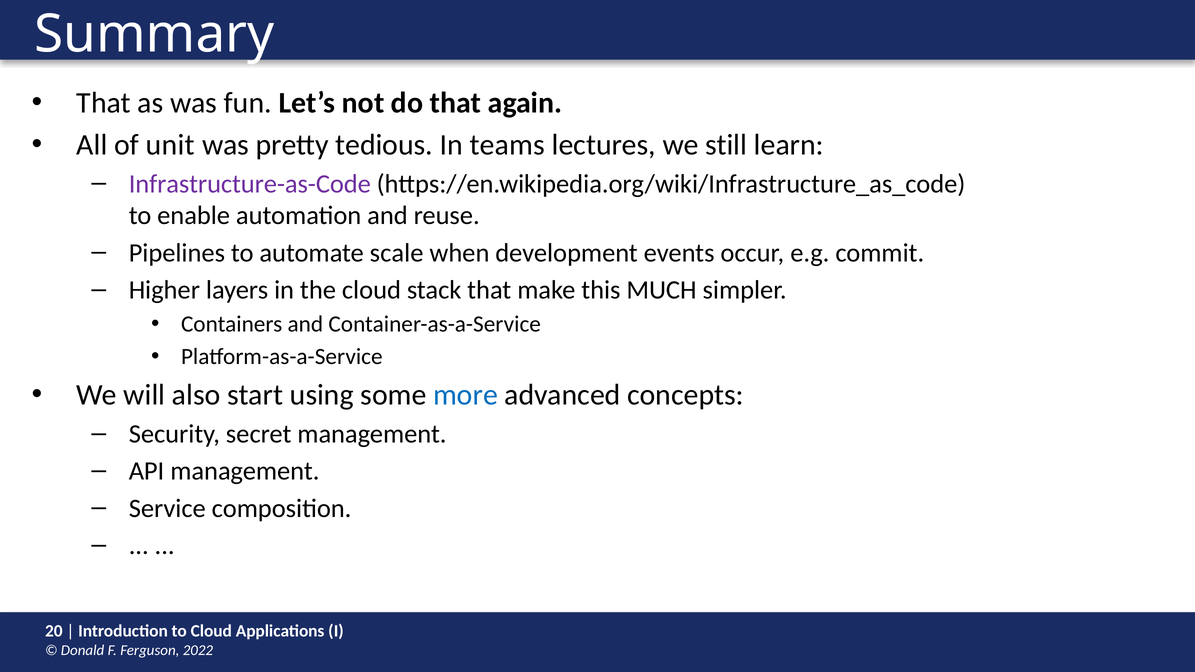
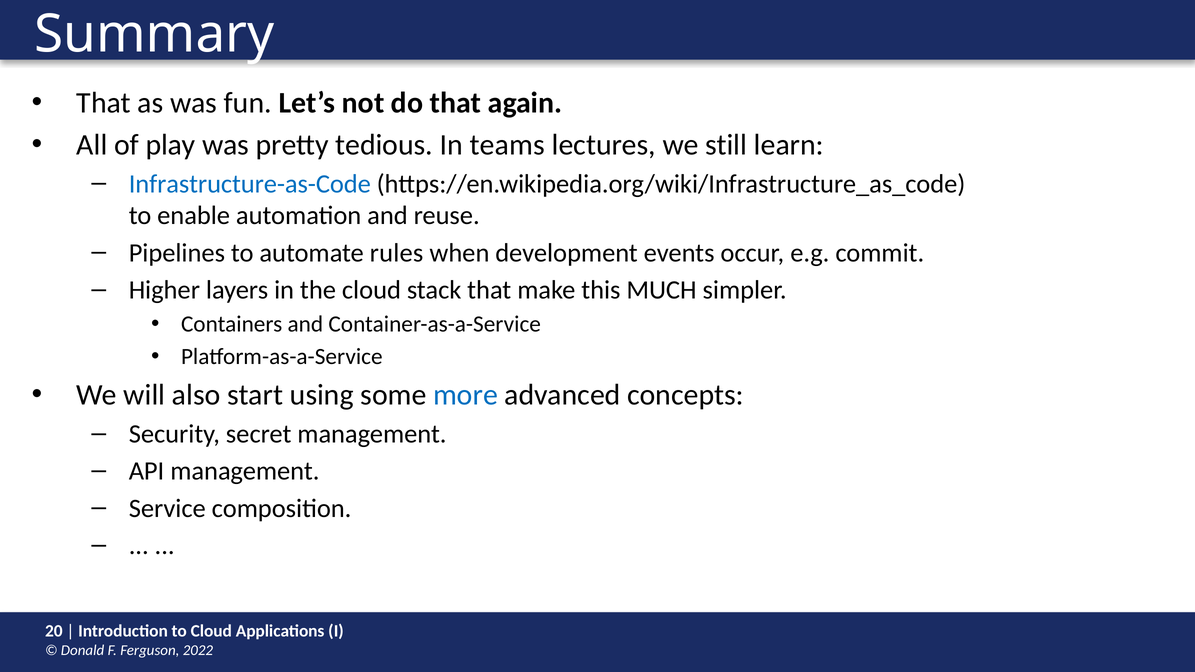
unit: unit -> play
Infrastructure-as-Code colour: purple -> blue
scale: scale -> rules
